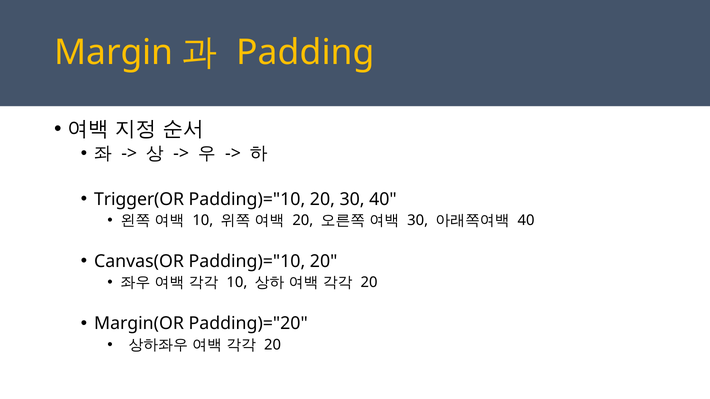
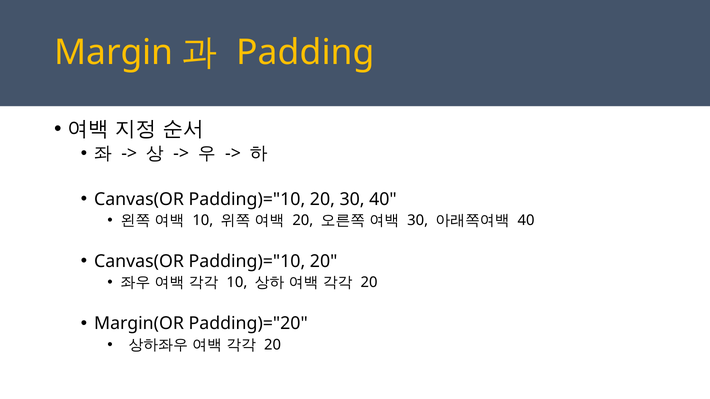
Trigger(OR at (139, 199): Trigger(OR -> Canvas(OR
